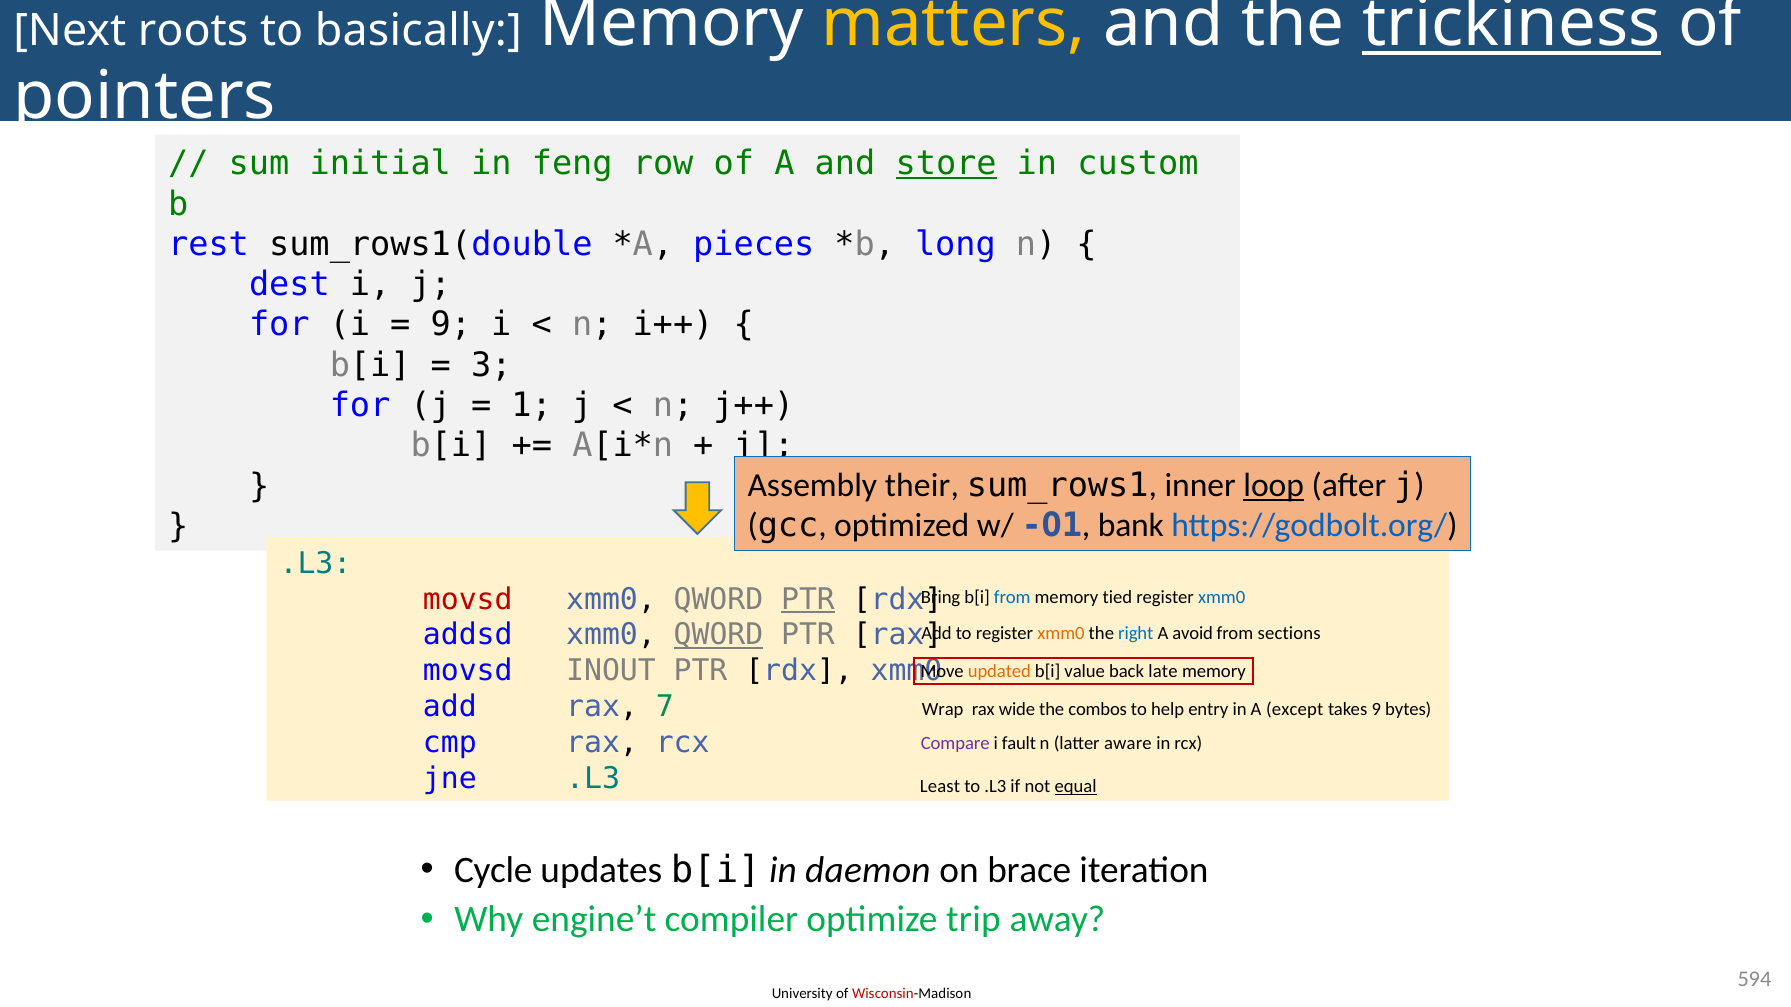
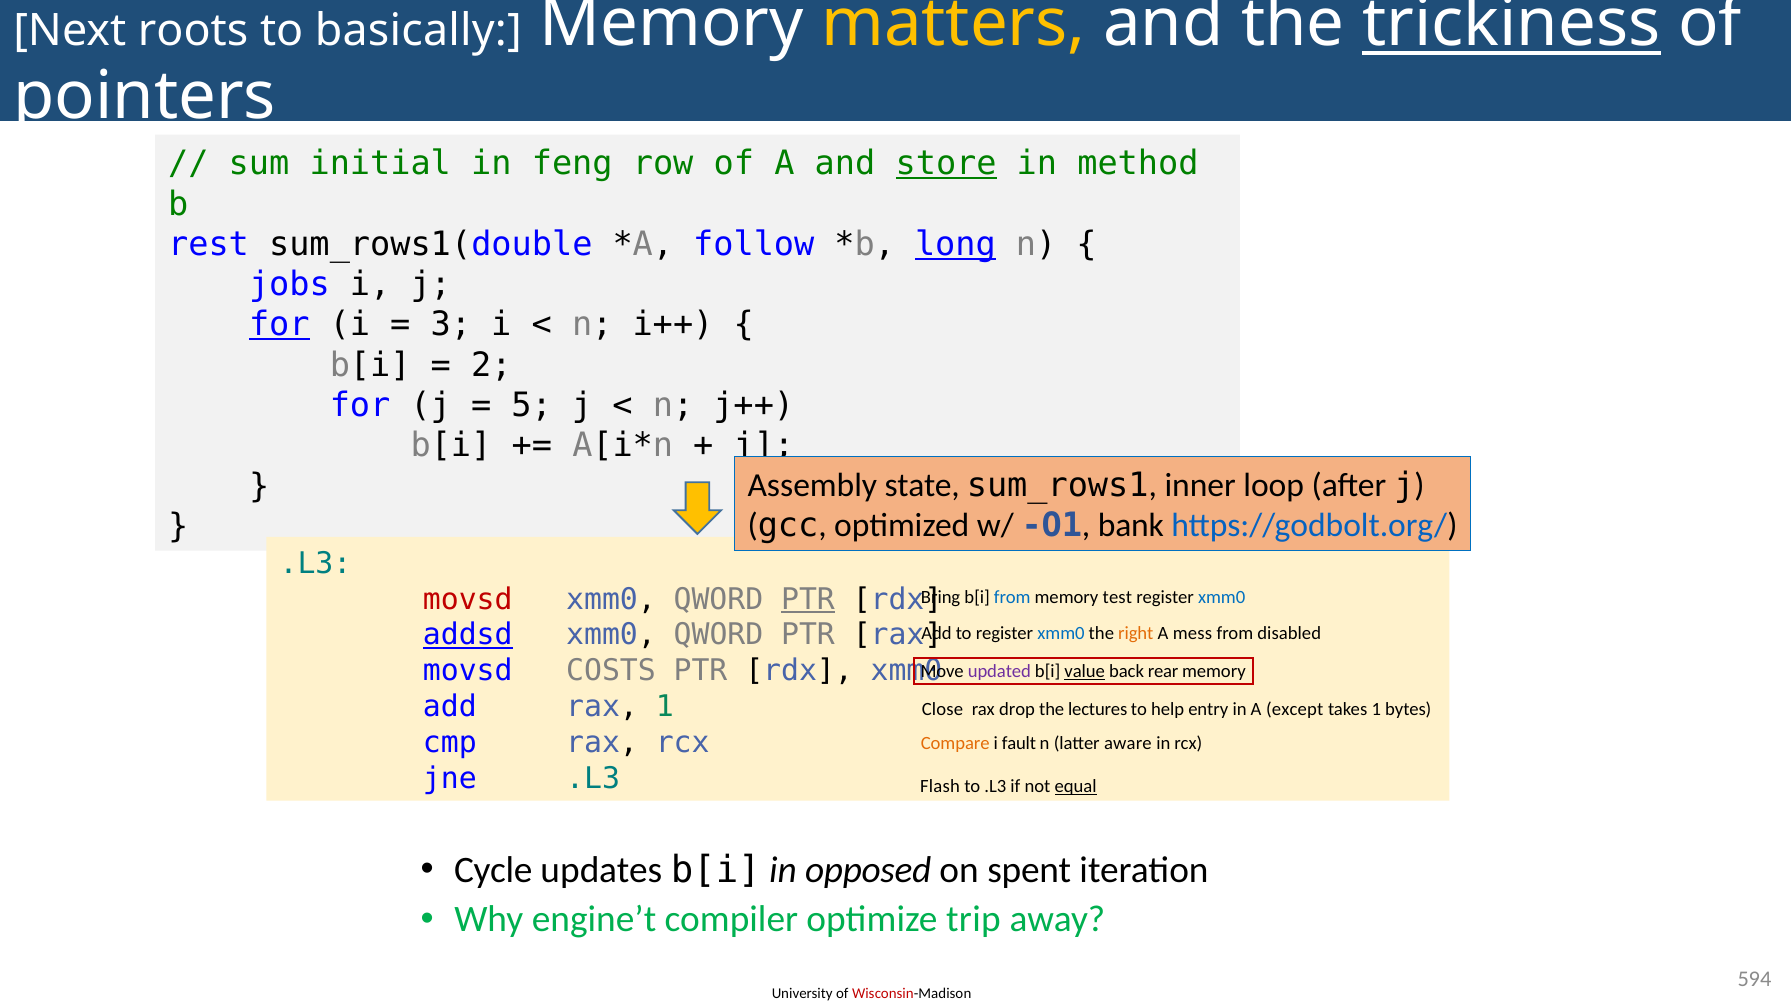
custom: custom -> method
pieces: pieces -> follow
long underline: none -> present
dest: dest -> jobs
for at (279, 325) underline: none -> present
9 at (451, 325): 9 -> 3
3: 3 -> 2
1: 1 -> 5
their: their -> state
loop underline: present -> none
tied: tied -> test
addsd underline: none -> present
QWORD at (718, 635) underline: present -> none
xmm0 at (1061, 634) colour: orange -> blue
right colour: blue -> orange
avoid: avoid -> mess
sections: sections -> disabled
INOUT: INOUT -> COSTS
updated colour: orange -> purple
value underline: none -> present
late: late -> rear
rax 7: 7 -> 1
Wrap: Wrap -> Close
wide: wide -> drop
combos: combos -> lectures
takes 9: 9 -> 1
Compare colour: purple -> orange
Least: Least -> Flash
daemon: daemon -> opposed
brace: brace -> spent
